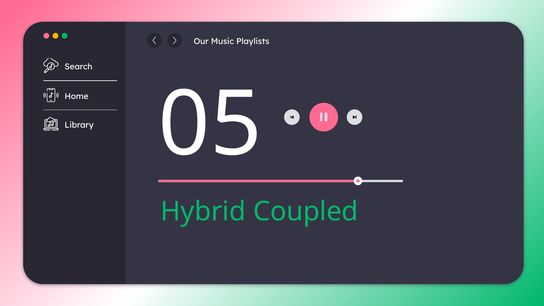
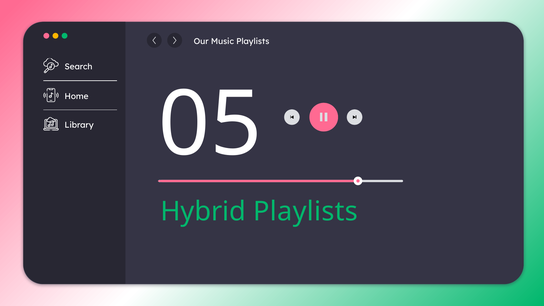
Hybrid Coupled: Coupled -> Playlists
